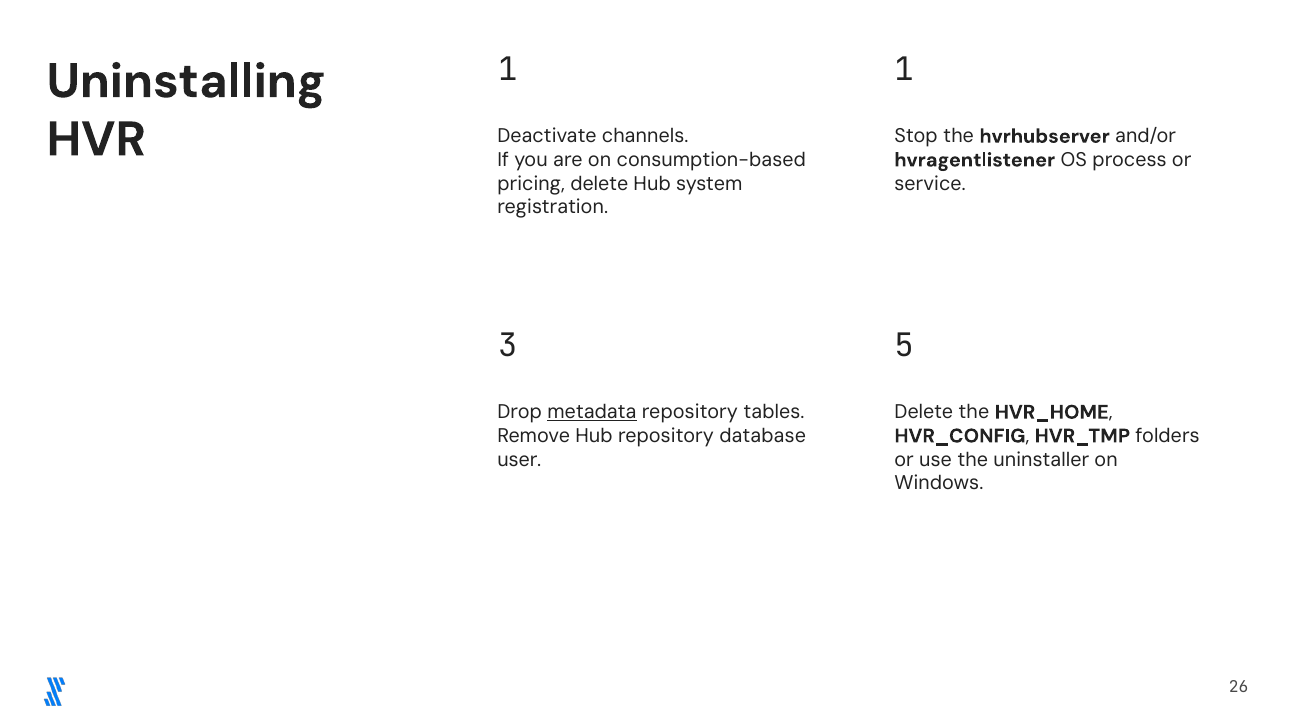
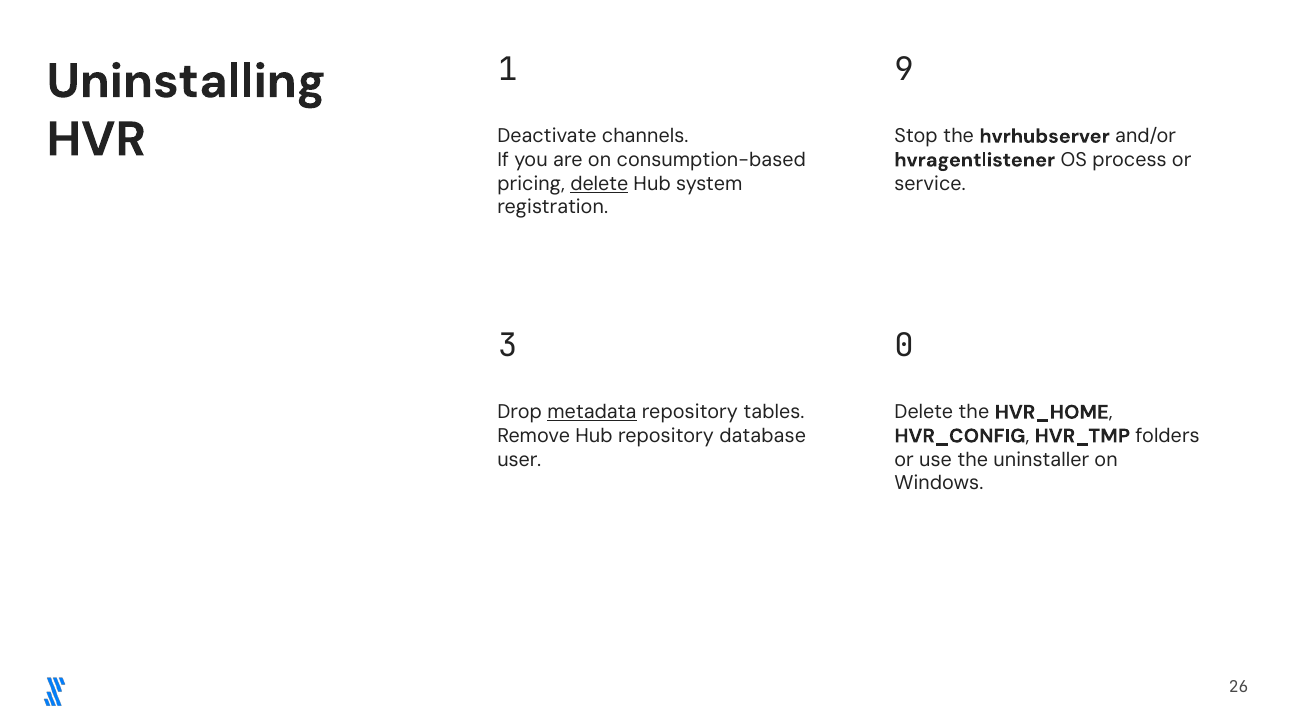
1 1: 1 -> 9
delete at (599, 184) underline: none -> present
5: 5 -> 0
